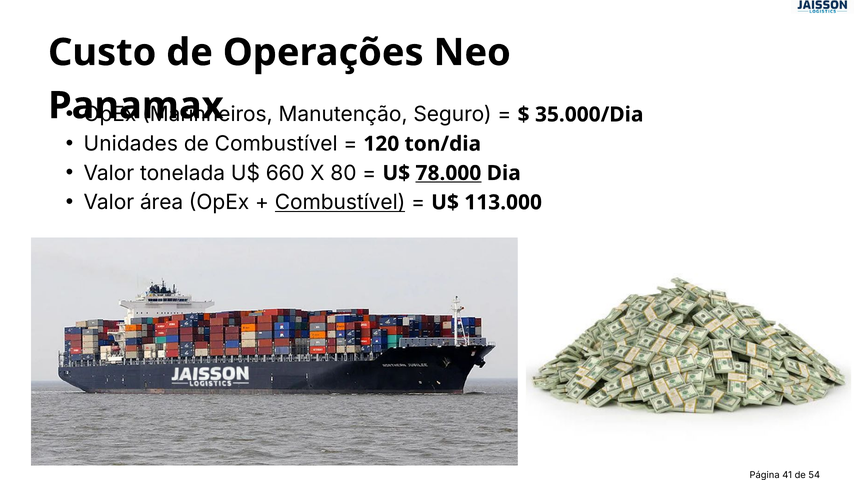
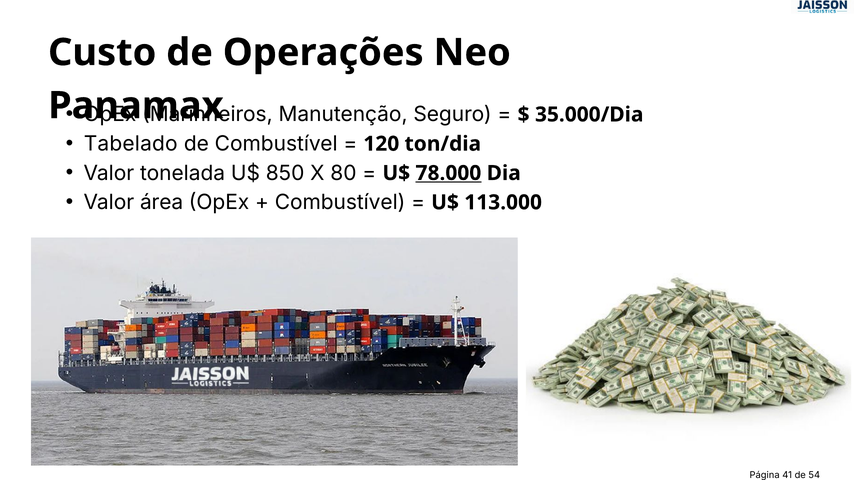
Unidades: Unidades -> Tabelado
660: 660 -> 850
Combustível at (340, 203) underline: present -> none
